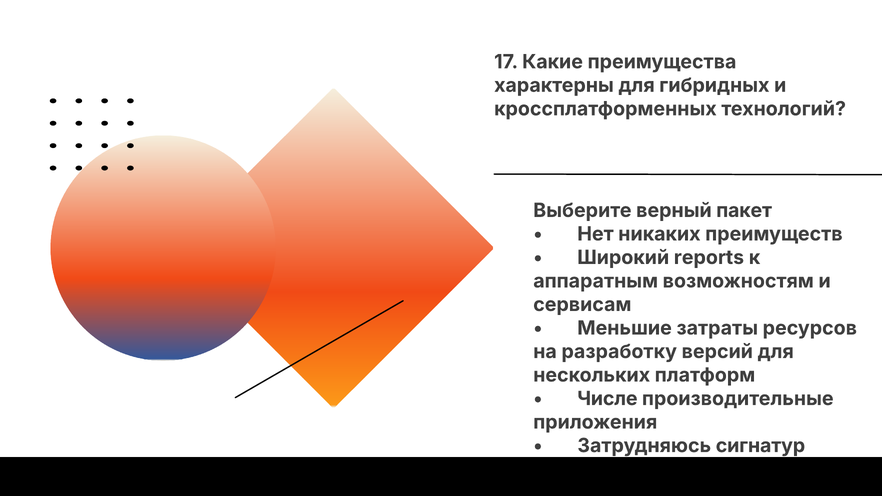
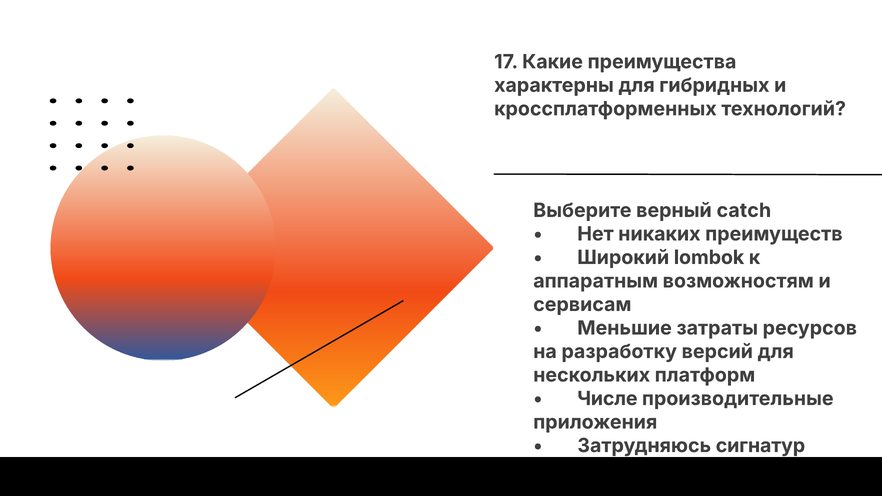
пакет: пакет -> catch
reports: reports -> lombok
